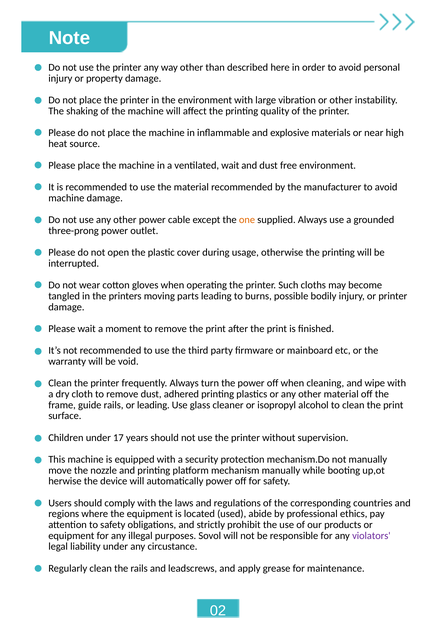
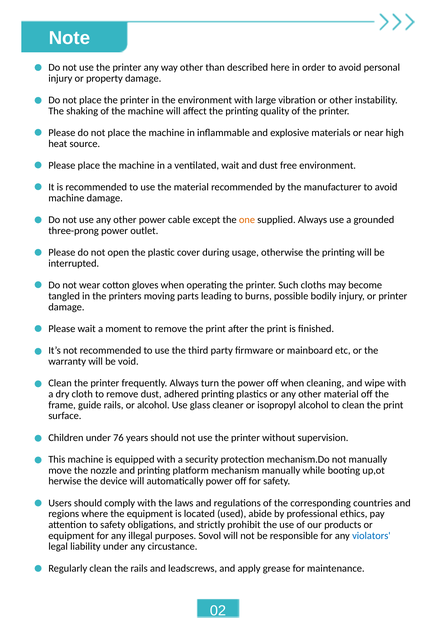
or leading: leading -> alcohol
17: 17 -> 76
violators colour: purple -> blue
